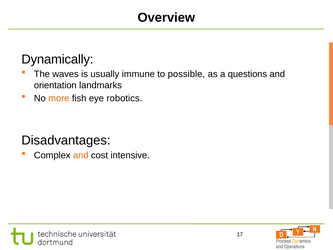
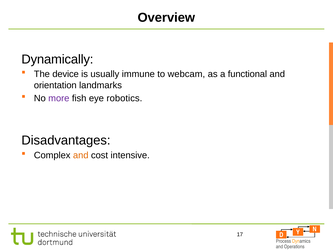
waves: waves -> device
possible: possible -> webcam
questions: questions -> functional
more colour: orange -> purple
